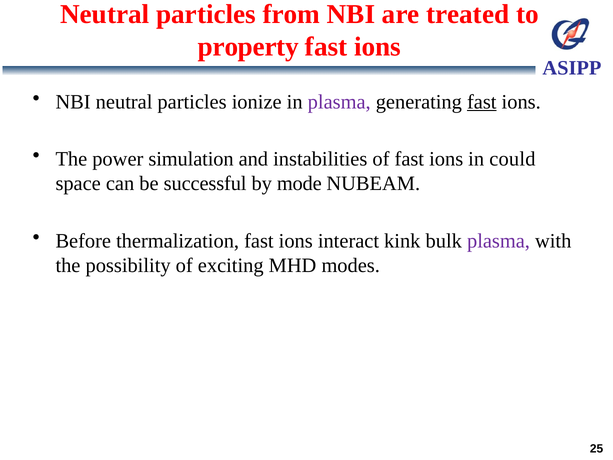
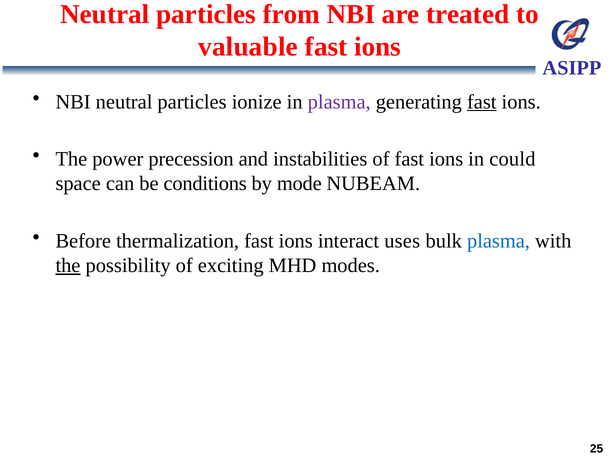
property: property -> valuable
simulation: simulation -> precession
successful: successful -> conditions
kink: kink -> uses
plasma at (498, 241) colour: purple -> blue
the at (68, 265) underline: none -> present
